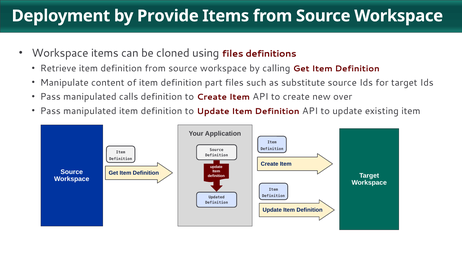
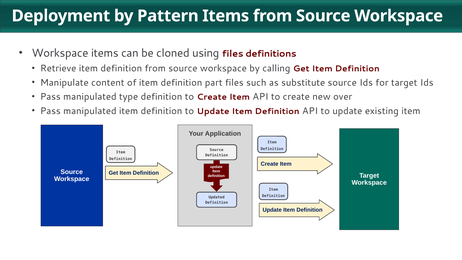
Provide: Provide -> Pattern
calls: calls -> type
